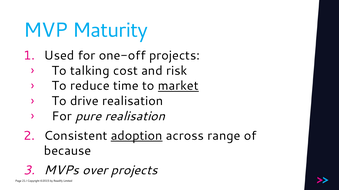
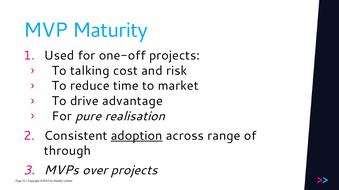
market underline: present -> none
drive realisation: realisation -> advantage
because: because -> through
